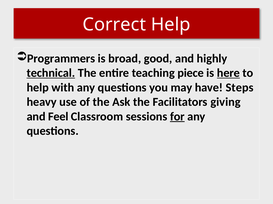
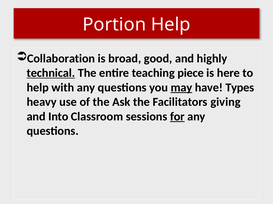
Correct: Correct -> Portion
Programmers: Programmers -> Collaboration
here underline: present -> none
may underline: none -> present
Steps: Steps -> Types
Feel: Feel -> Into
